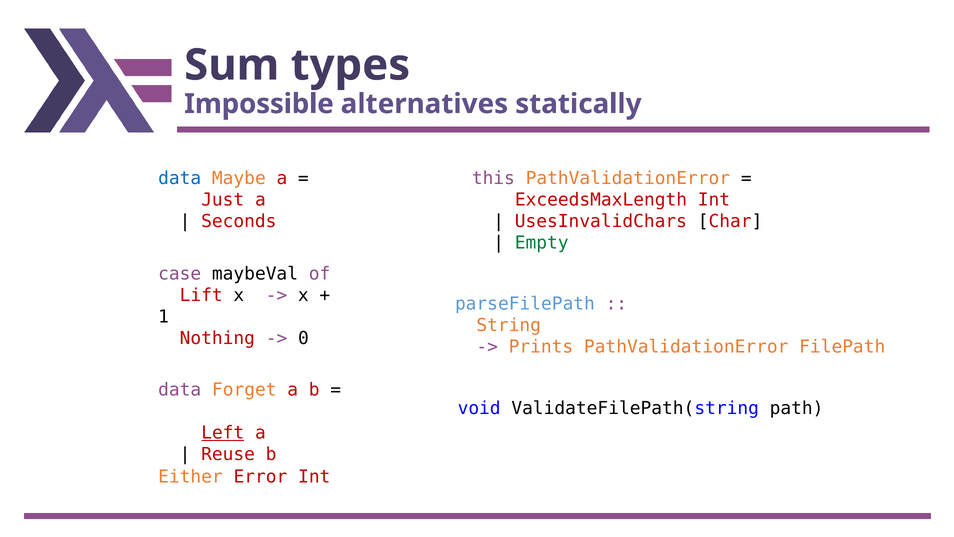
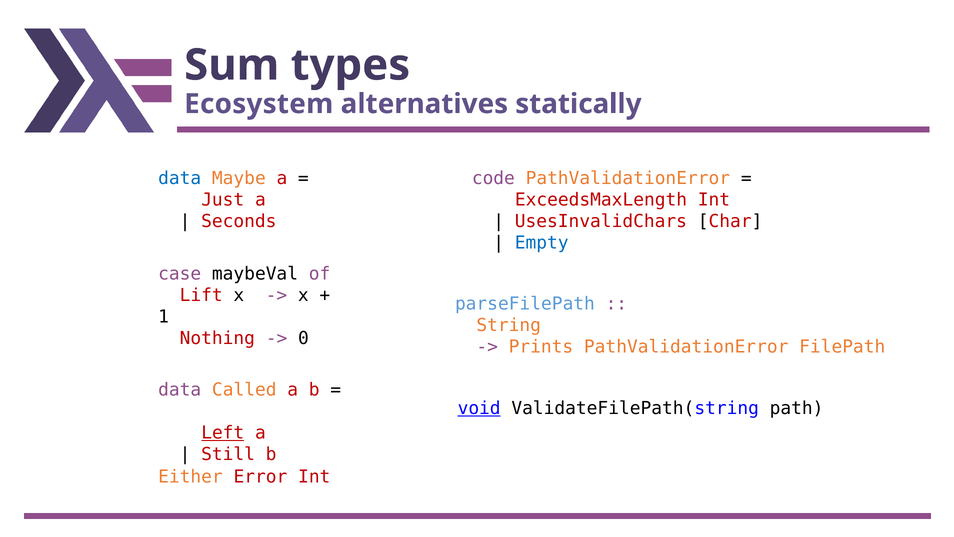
Impossible: Impossible -> Ecosystem
this: this -> code
Empty colour: green -> blue
Forget: Forget -> Called
void underline: none -> present
Reuse: Reuse -> Still
